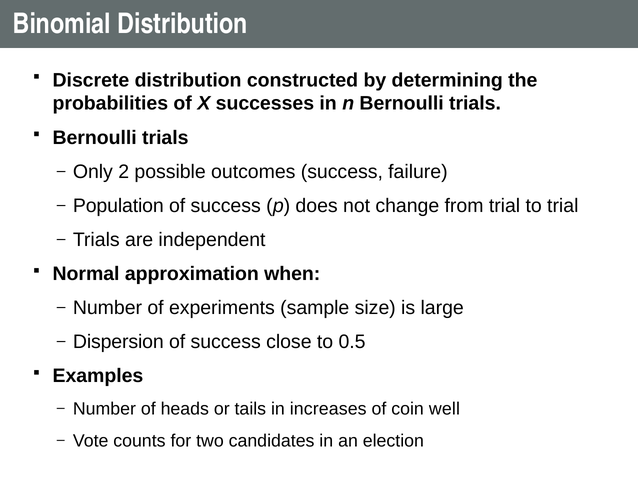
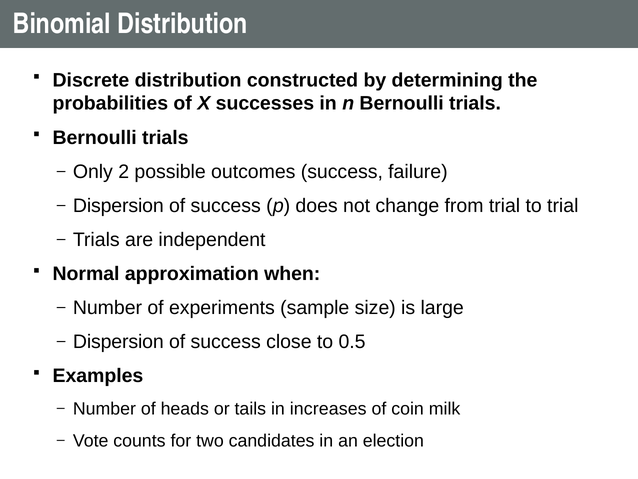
Population at (118, 205): Population -> Dispersion
well: well -> milk
